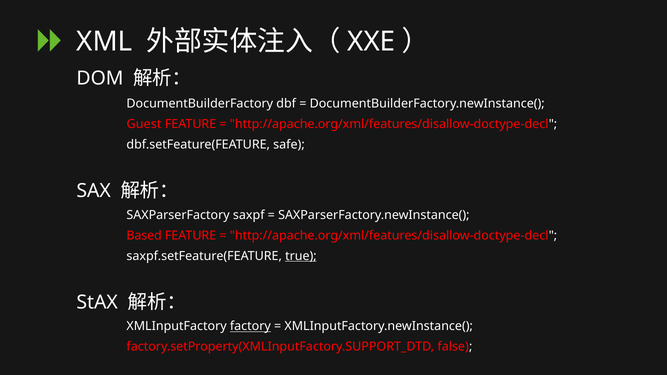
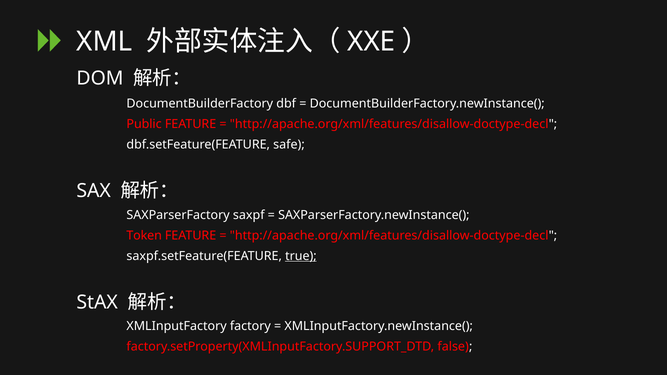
Guest: Guest -> Public
Based: Based -> Token
factory underline: present -> none
